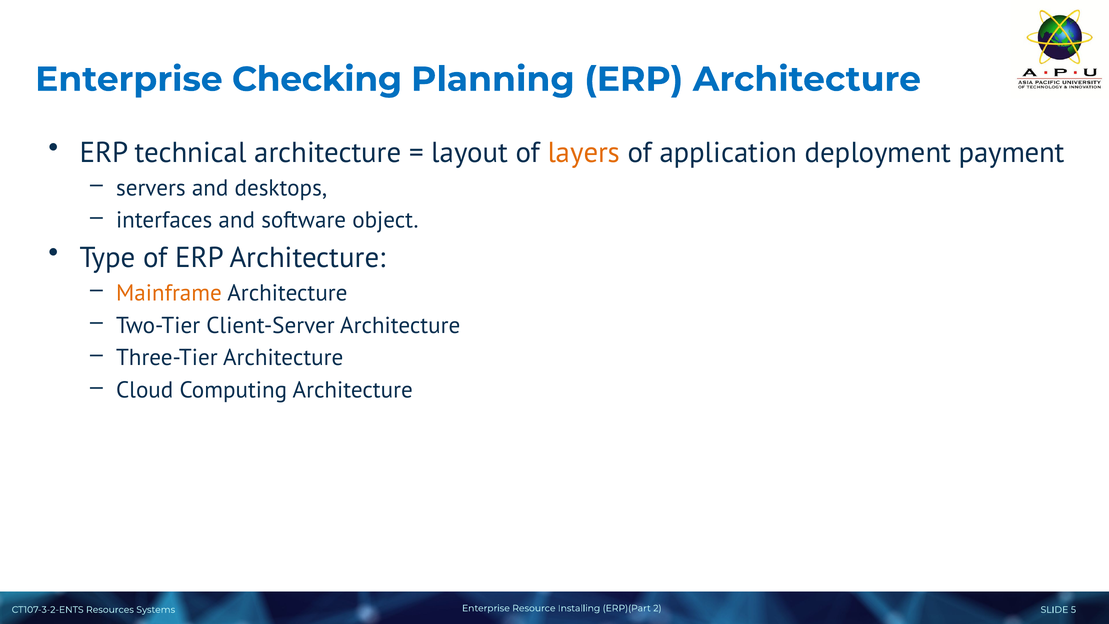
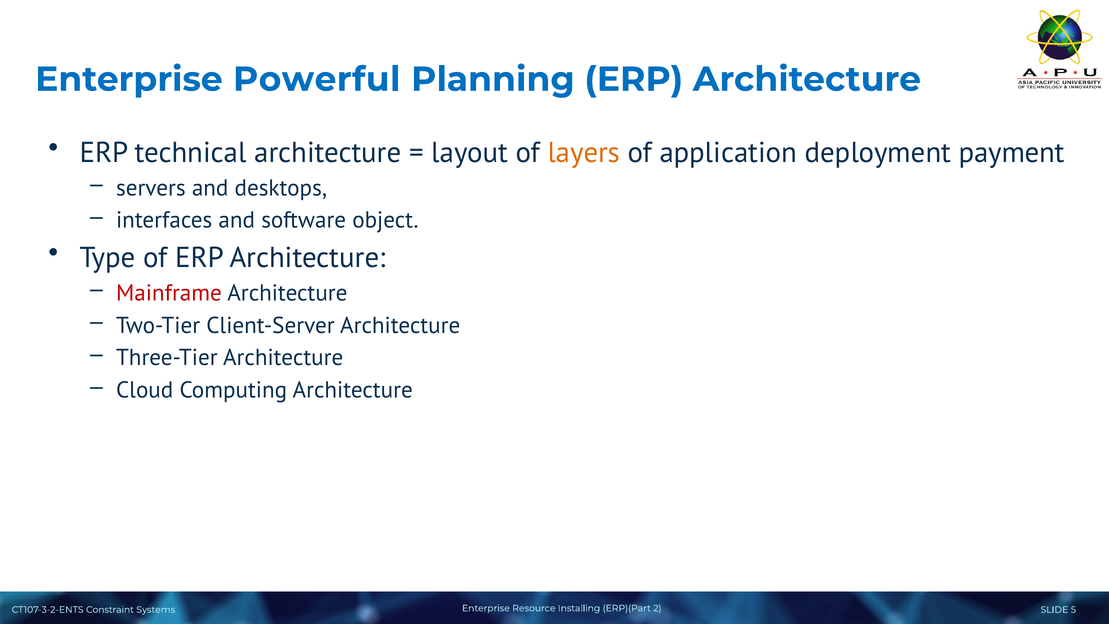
Checking: Checking -> Powerful
Mainframe colour: orange -> red
Resources: Resources -> Constraint
